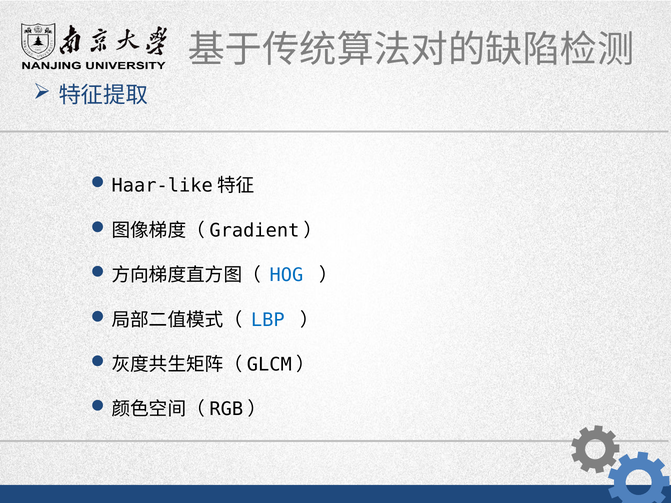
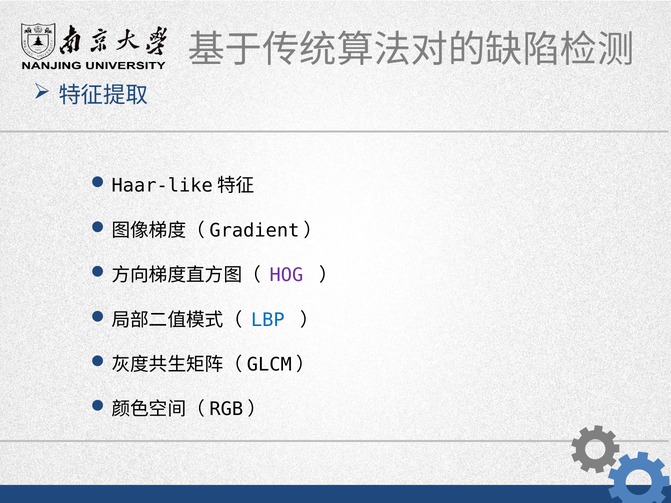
HOG colour: blue -> purple
